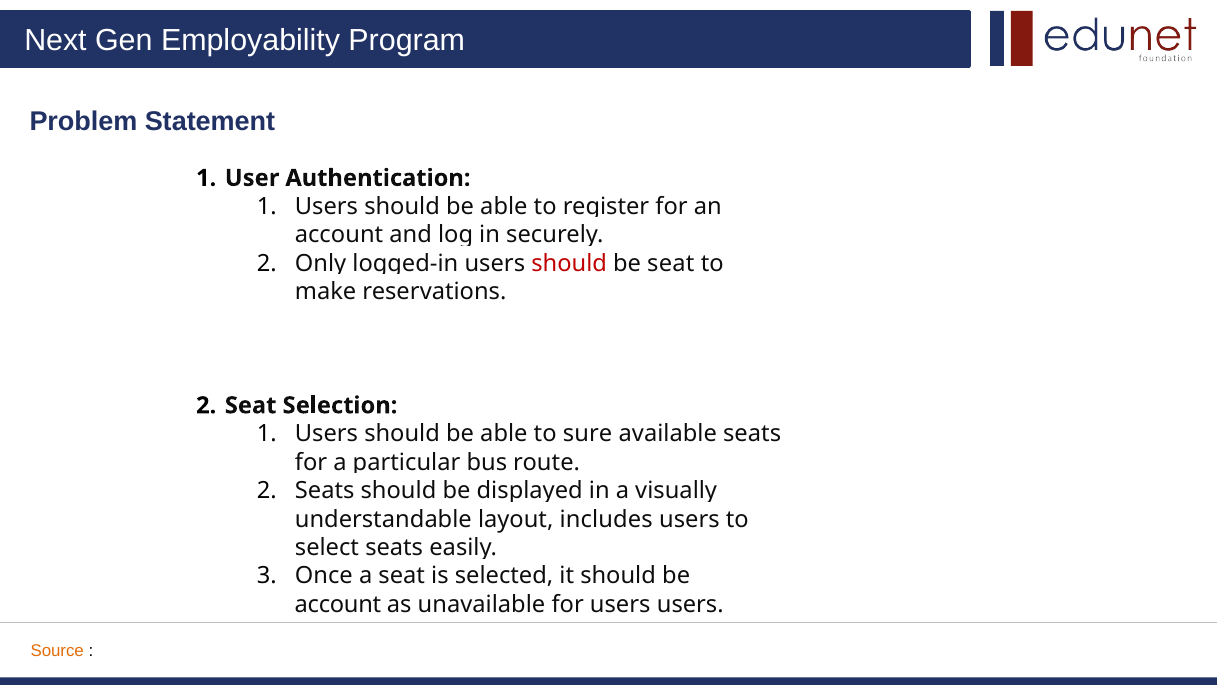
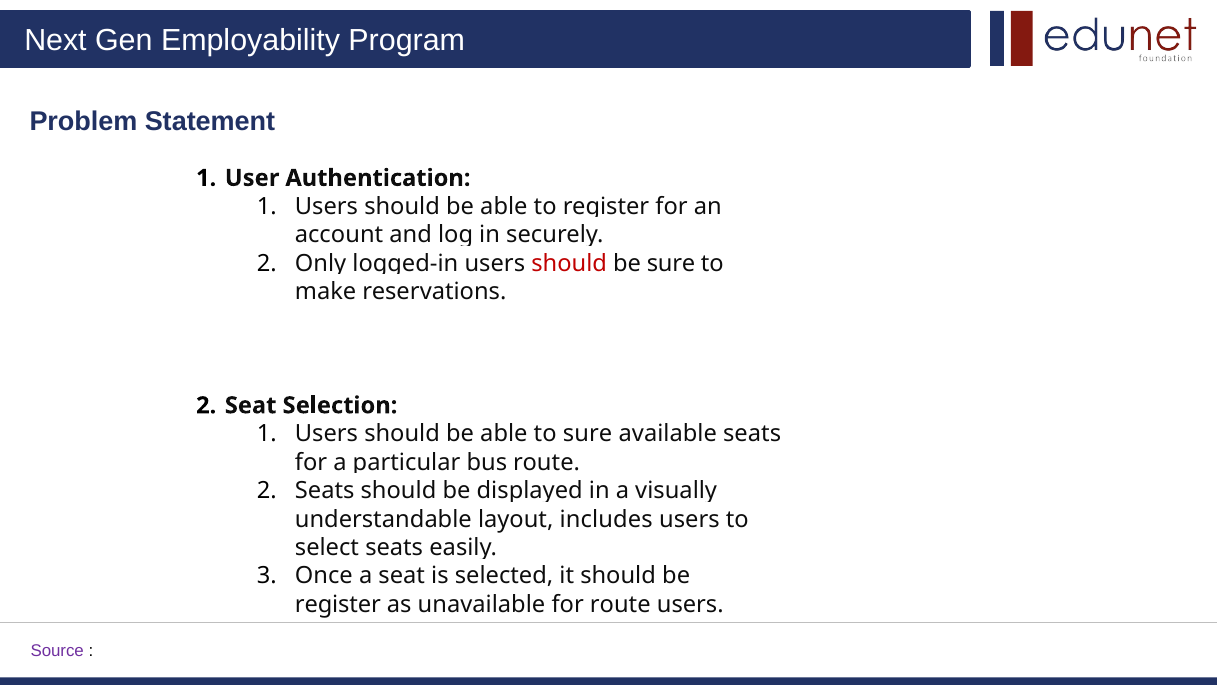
be seat: seat -> sure
account at (338, 604): account -> register
for users: users -> route
Source colour: orange -> purple
